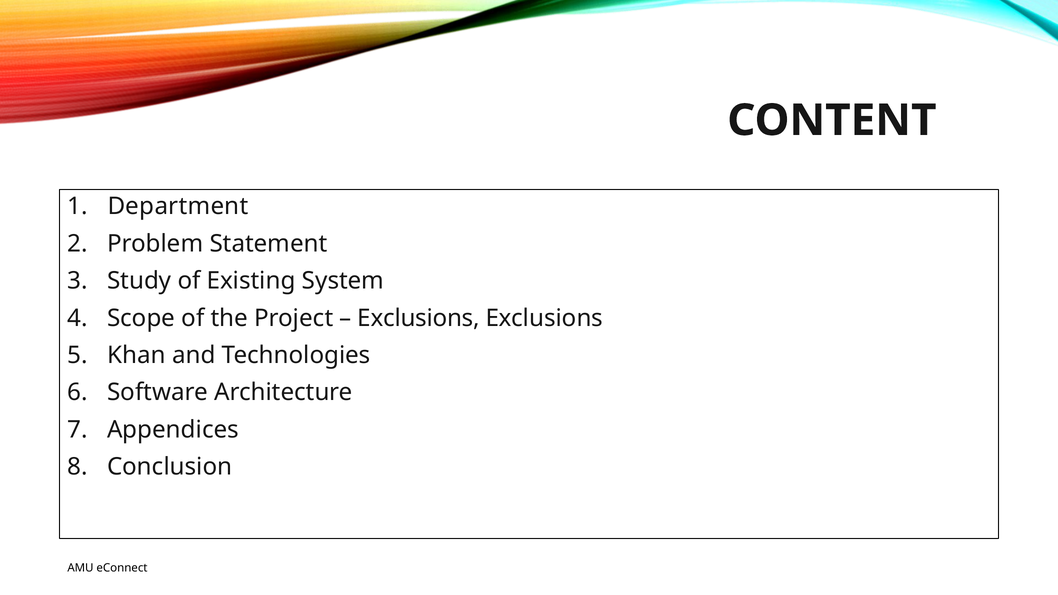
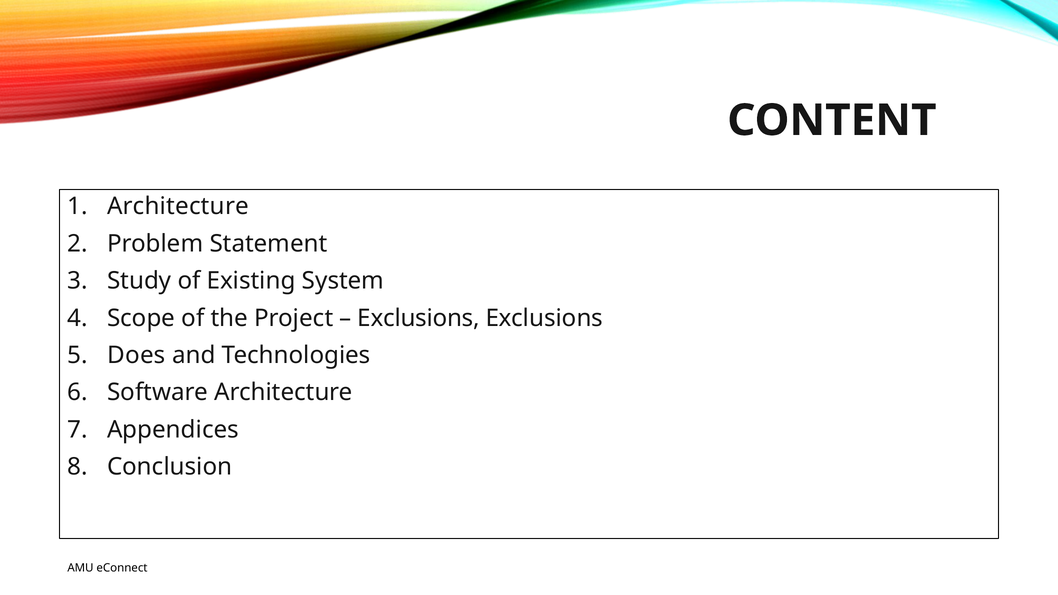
Department at (178, 206): Department -> Architecture
Khan: Khan -> Does
